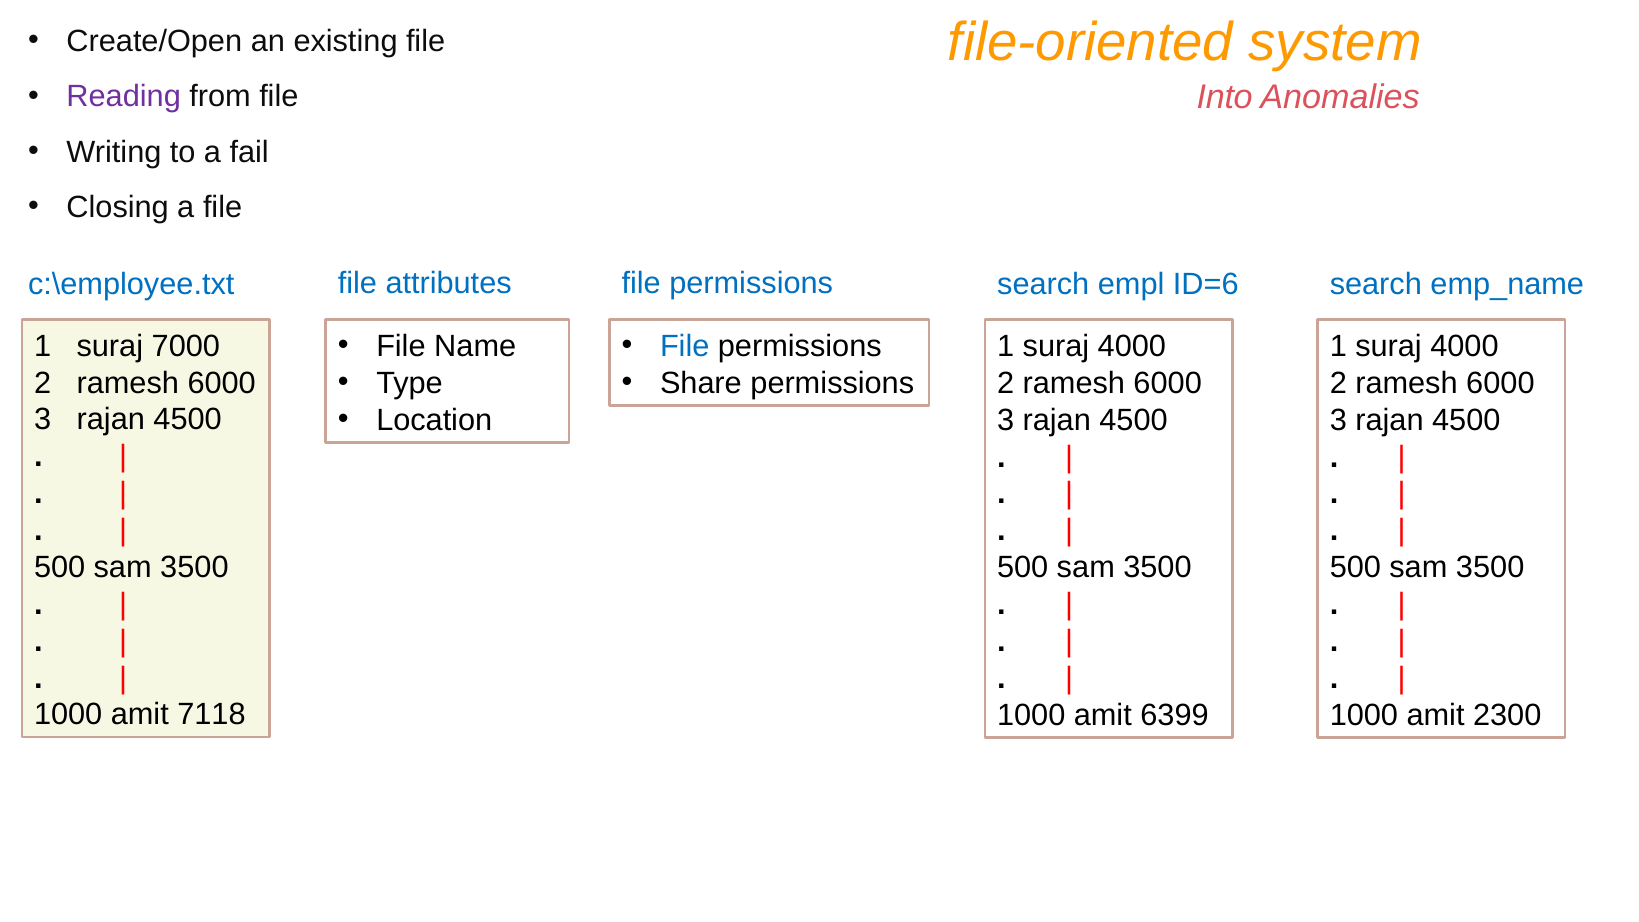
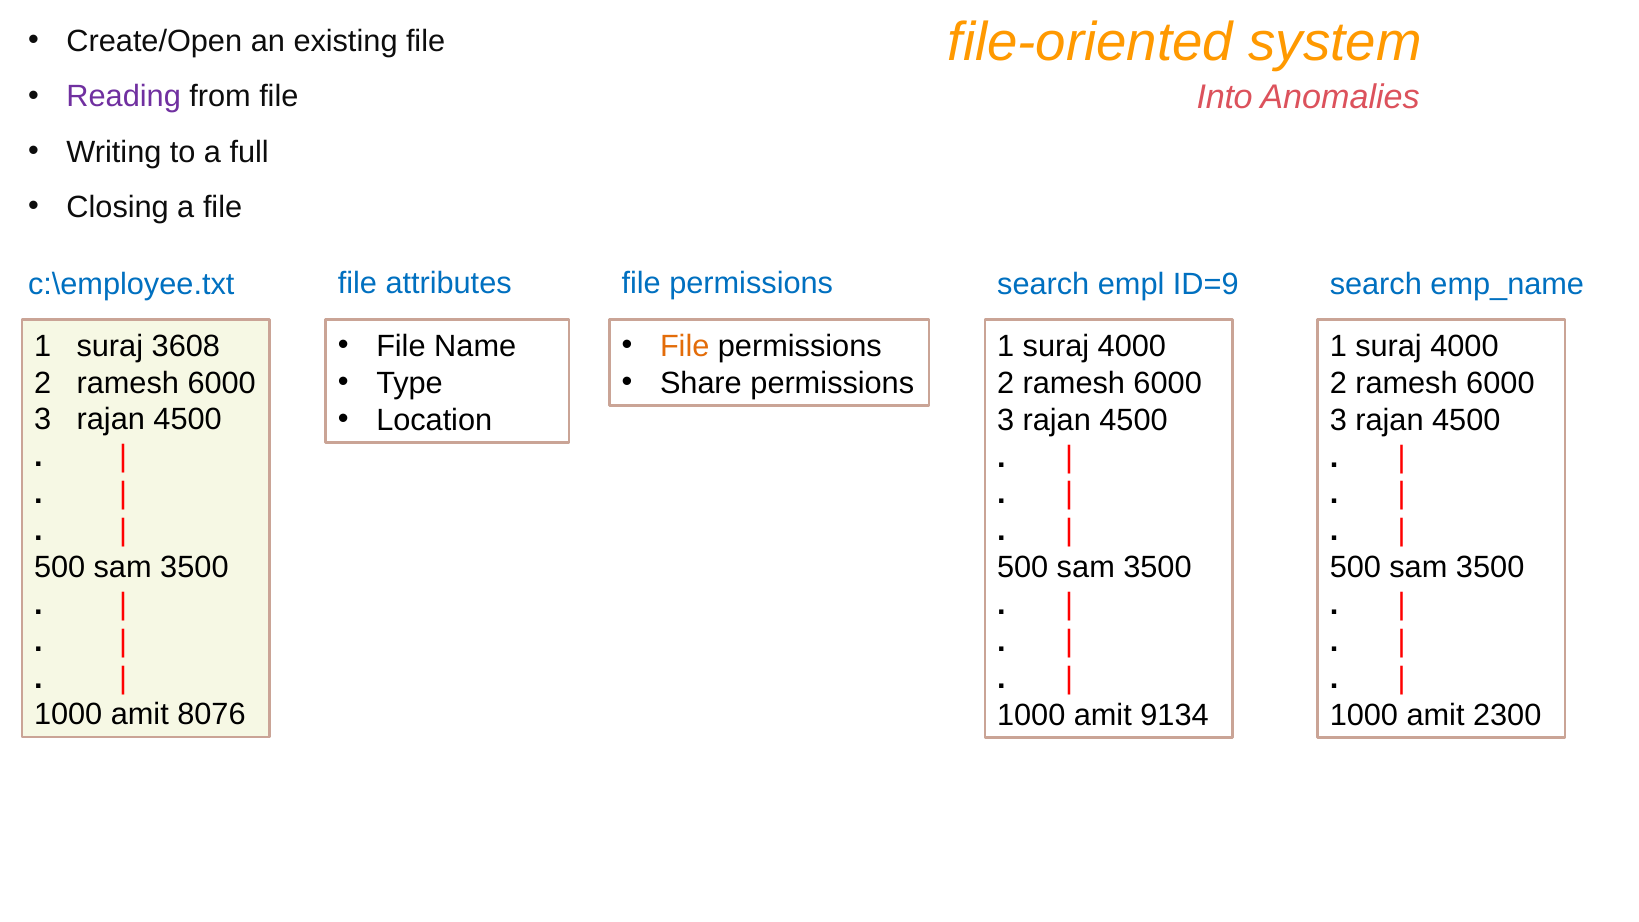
fail: fail -> full
ID=6: ID=6 -> ID=9
File at (685, 346) colour: blue -> orange
7000: 7000 -> 3608
7118: 7118 -> 8076
6399: 6399 -> 9134
